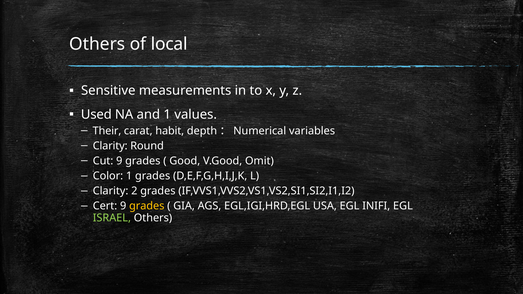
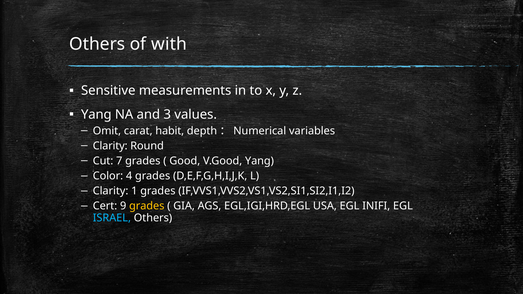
local: local -> with
Used at (96, 115): Used -> Yang
and 1: 1 -> 3
Their: Their -> Omit
Cut 9: 9 -> 7
V.Good Omit: Omit -> Yang
Color 1: 1 -> 4
2: 2 -> 1
ISRAEL colour: light green -> light blue
